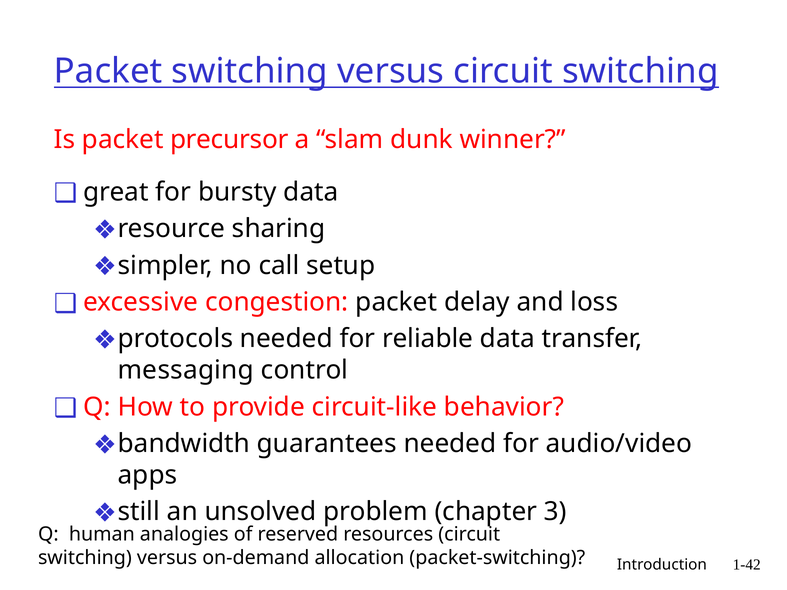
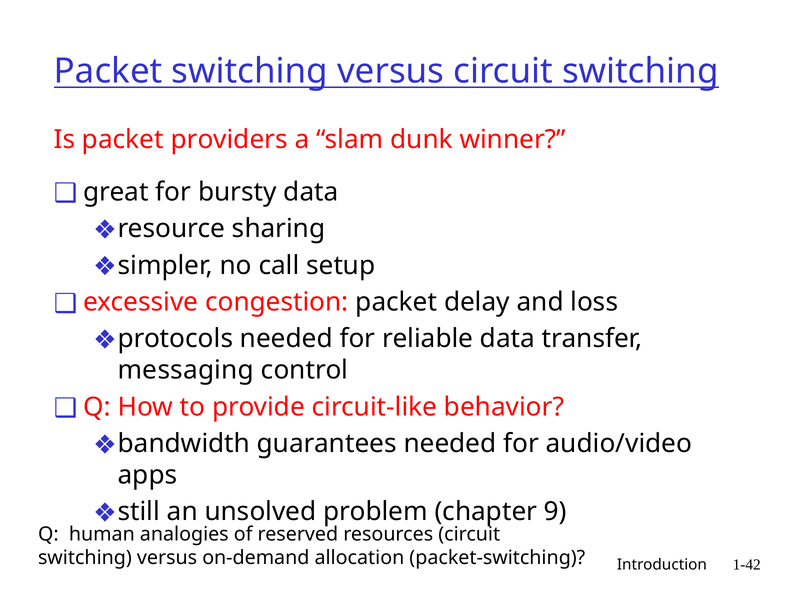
precursor: precursor -> providers
3: 3 -> 9
